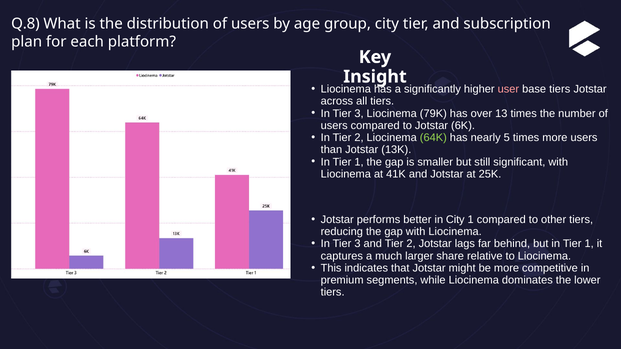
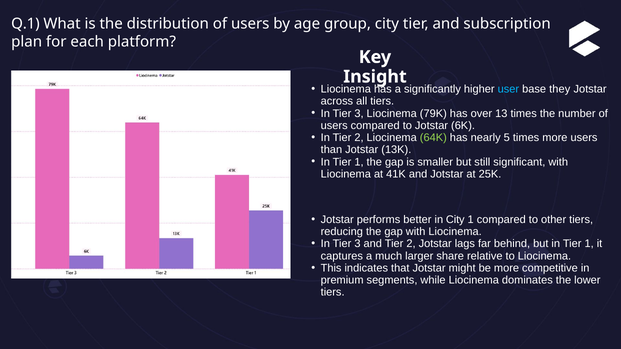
Q.8: Q.8 -> Q.1
user colour: pink -> light blue
base tiers: tiers -> they
